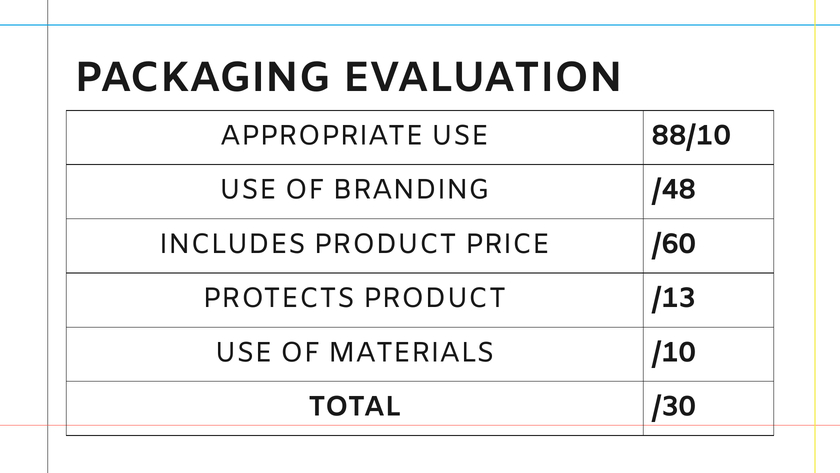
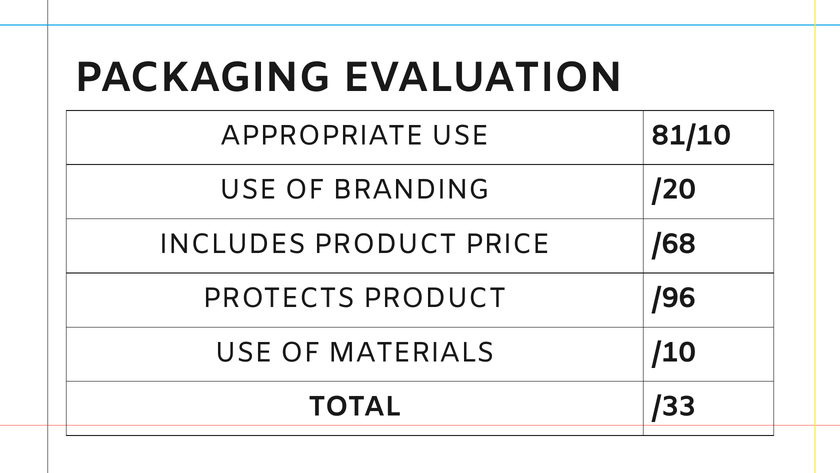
88/10: 88/10 -> 81/10
/48: /48 -> /20
/60: /60 -> /68
/13: /13 -> /96
/30: /30 -> /33
